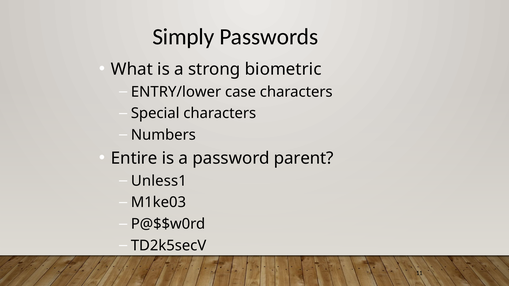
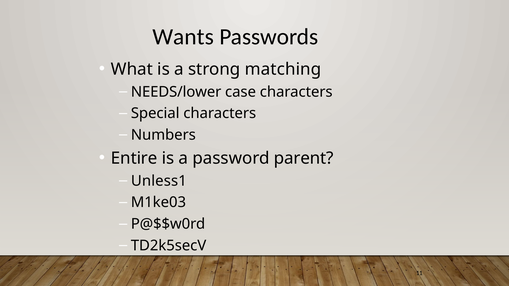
Simply: Simply -> Wants
biometric: biometric -> matching
ENTRY/lower: ENTRY/lower -> NEEDS/lower
